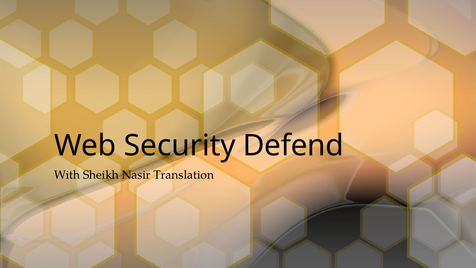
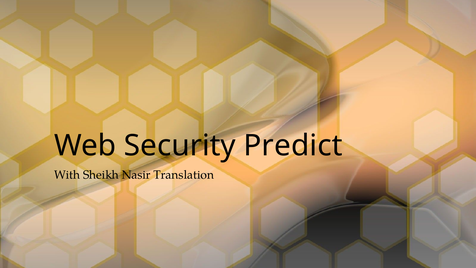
Defend: Defend -> Predict
